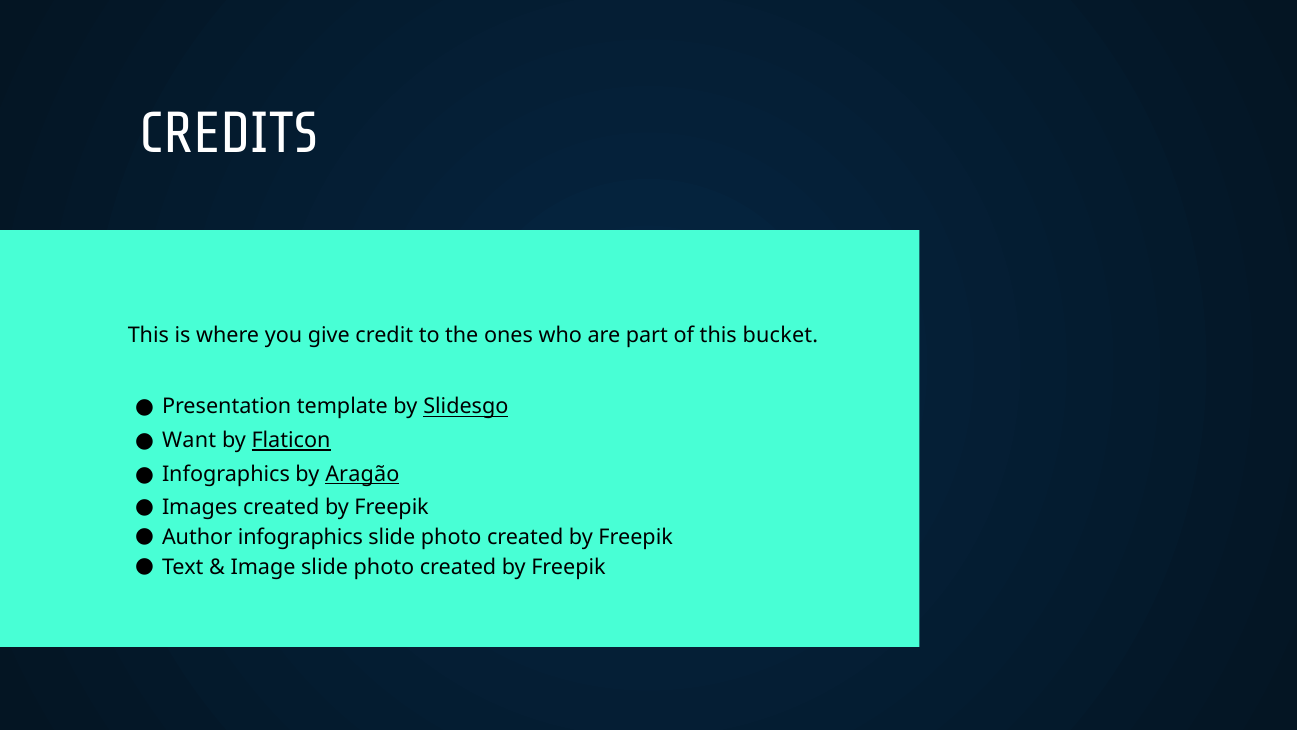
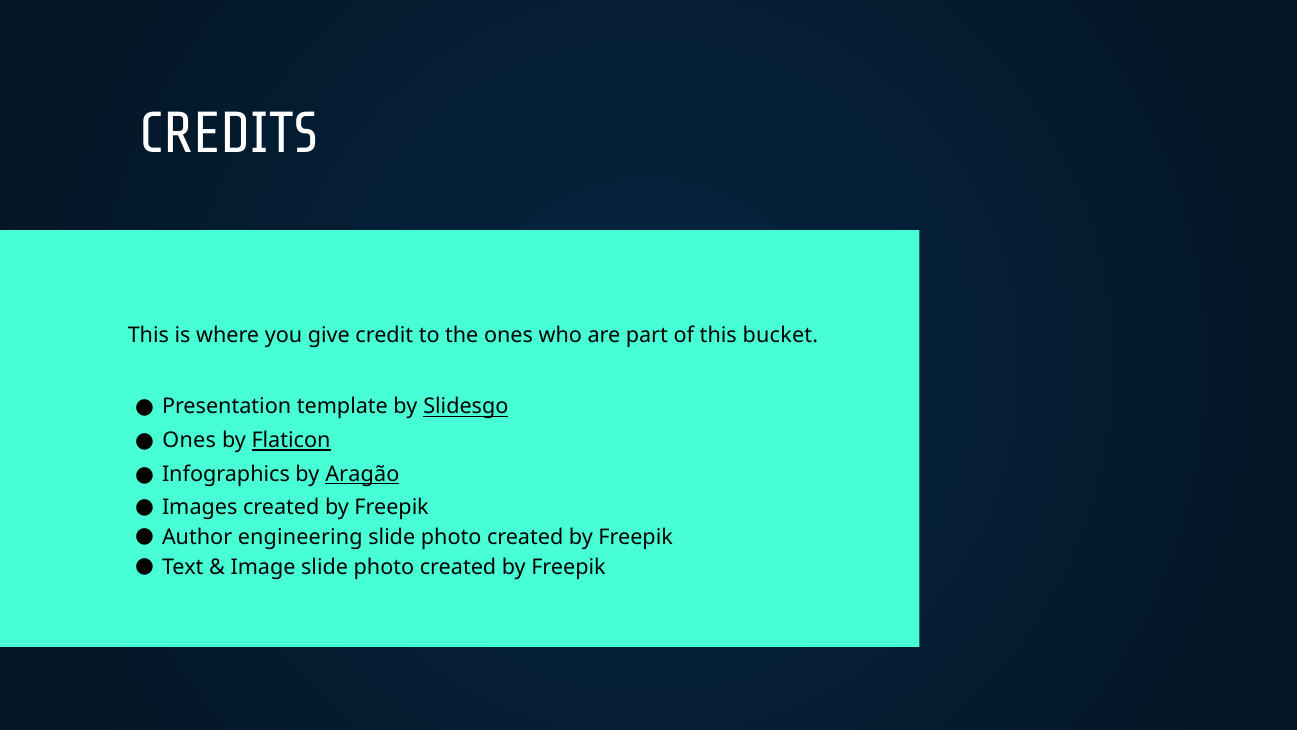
Want at (189, 440): Want -> Ones
Author infographics: infographics -> engineering
